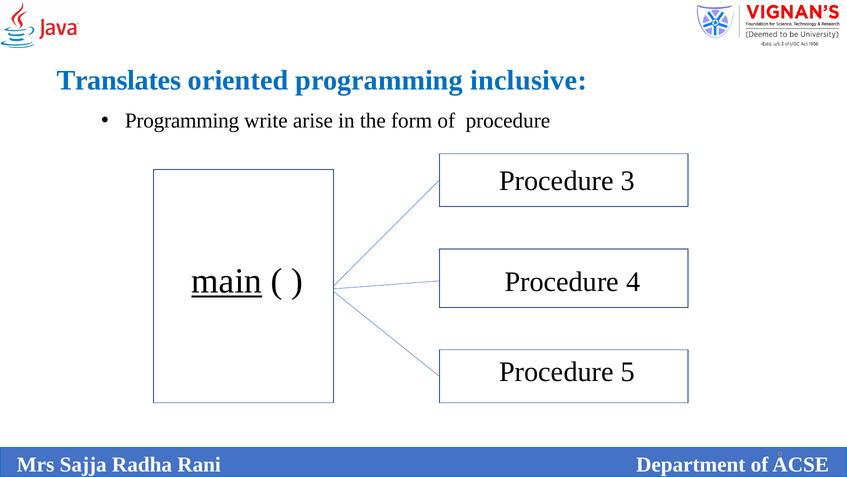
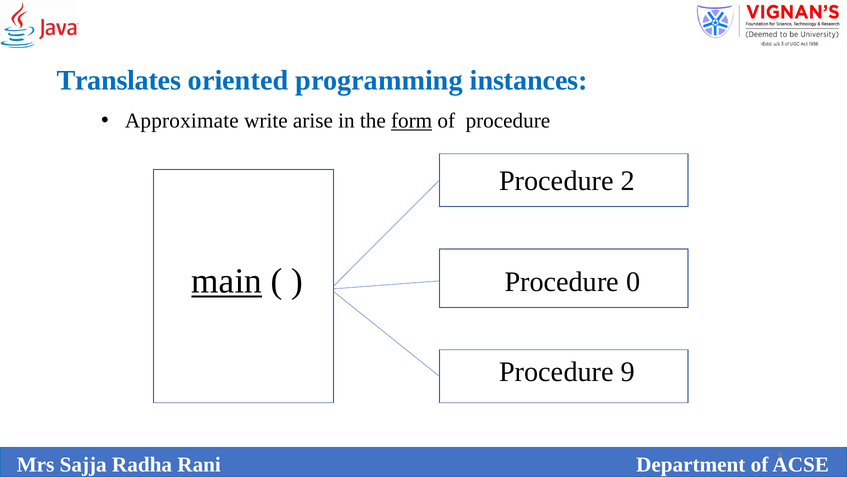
inclusive: inclusive -> instances
Programming at (182, 121): Programming -> Approximate
form underline: none -> present
3: 3 -> 2
4: 4 -> 0
Procedure 5: 5 -> 9
